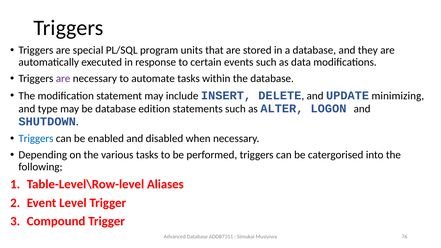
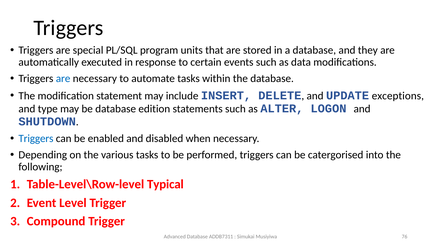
are at (63, 79) colour: purple -> blue
minimizing: minimizing -> exceptions
Aliases: Aliases -> Typical
